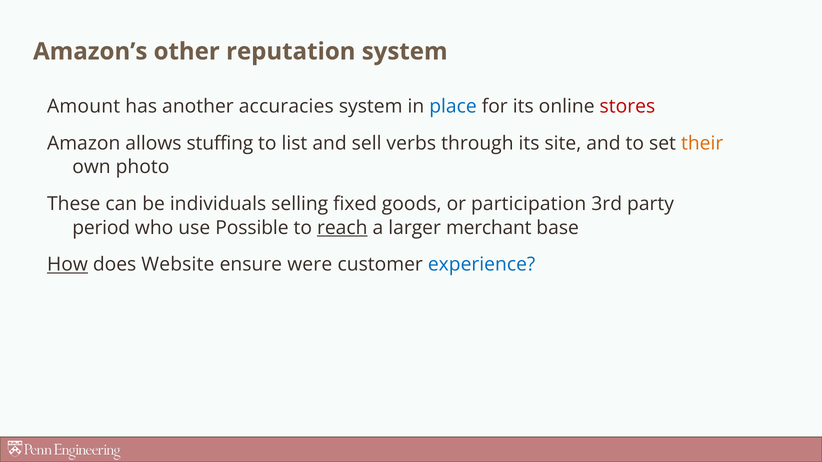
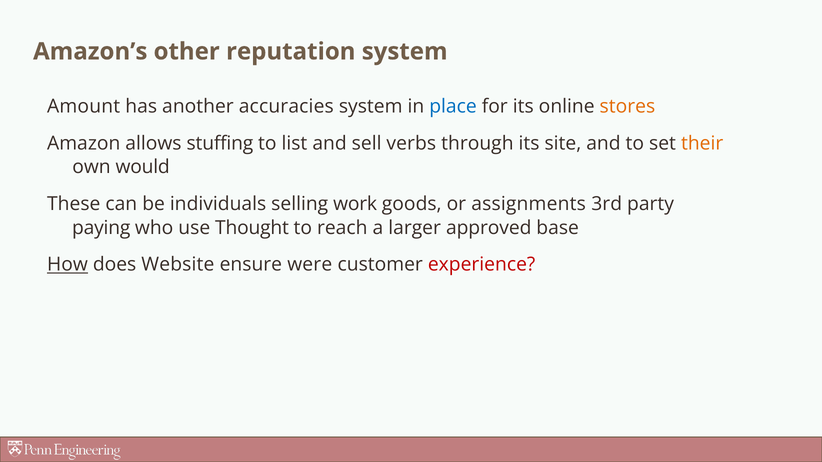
stores colour: red -> orange
photo: photo -> would
fixed: fixed -> work
participation: participation -> assignments
period: period -> paying
Possible: Possible -> Thought
reach underline: present -> none
merchant: merchant -> approved
experience colour: blue -> red
